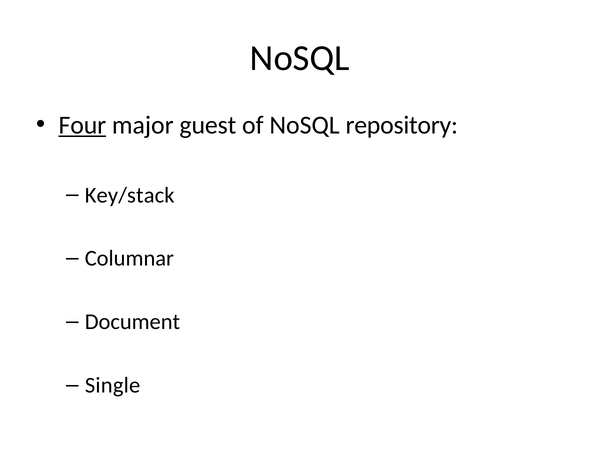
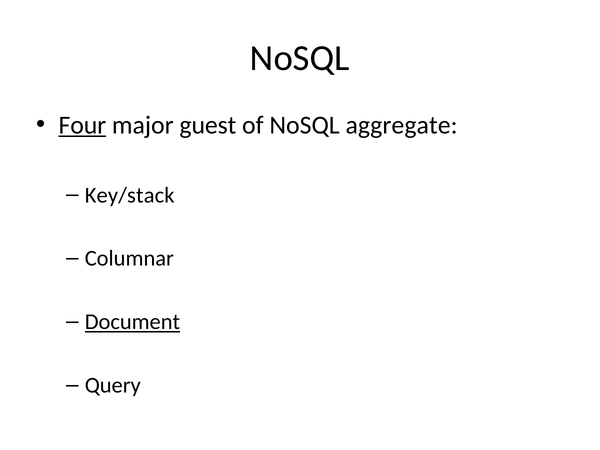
repository: repository -> aggregate
Document underline: none -> present
Single: Single -> Query
